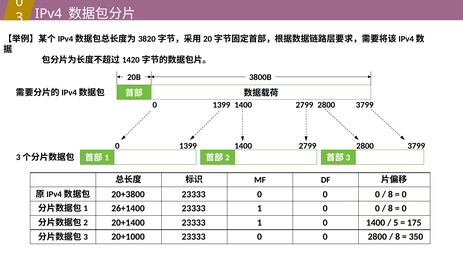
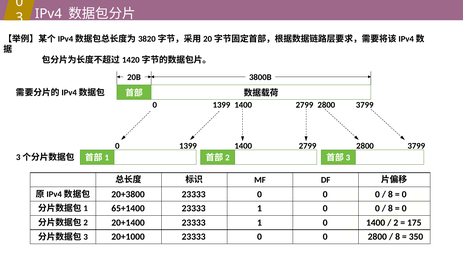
26+1400: 26+1400 -> 65+1400
5: 5 -> 2
